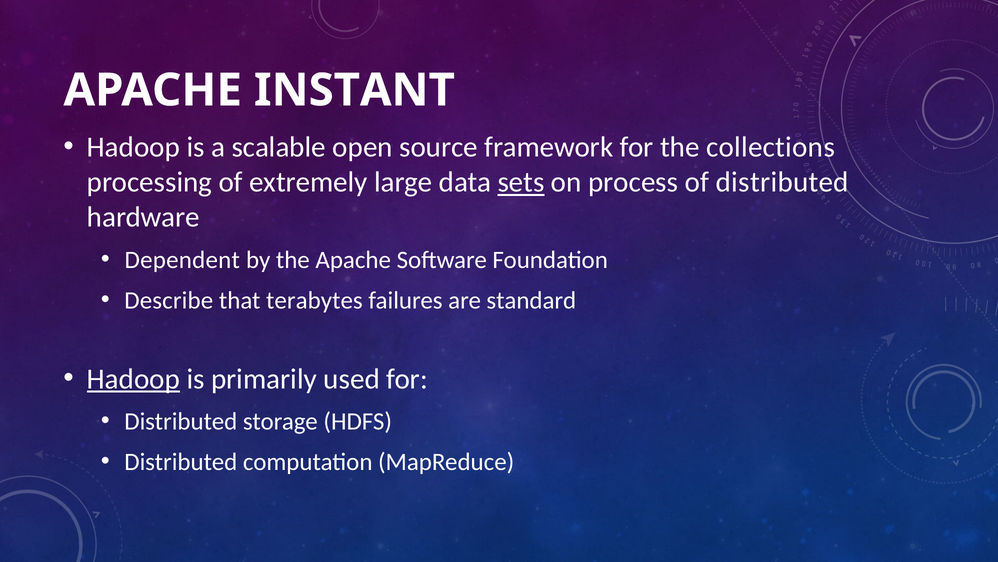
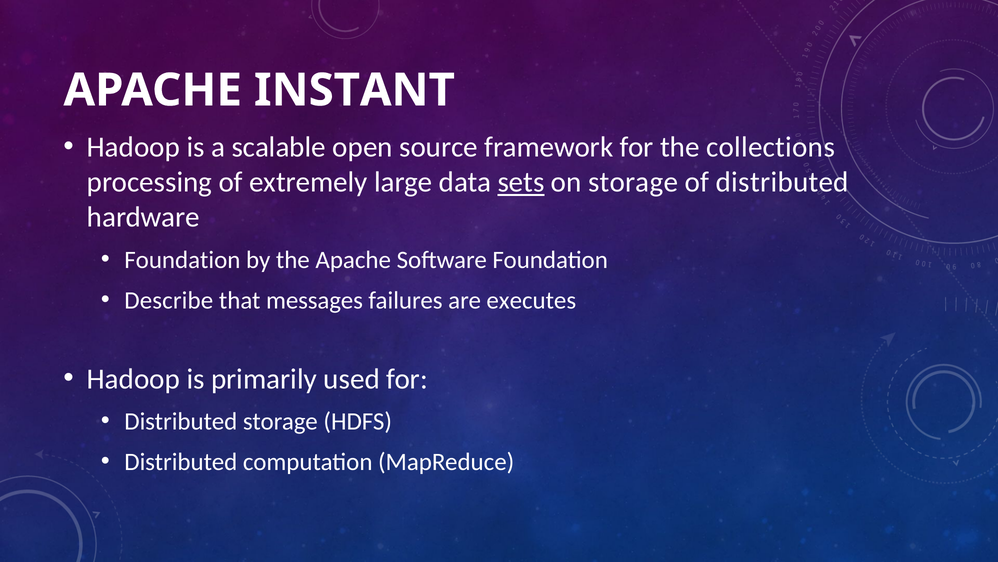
on process: process -> storage
Dependent at (182, 260): Dependent -> Foundation
terabytes: terabytes -> messages
standard: standard -> executes
Hadoop at (133, 378) underline: present -> none
